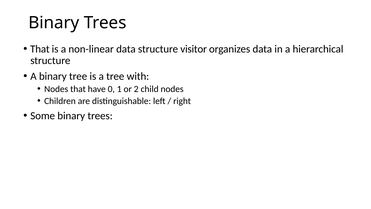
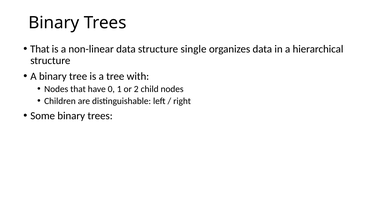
visitor: visitor -> single
